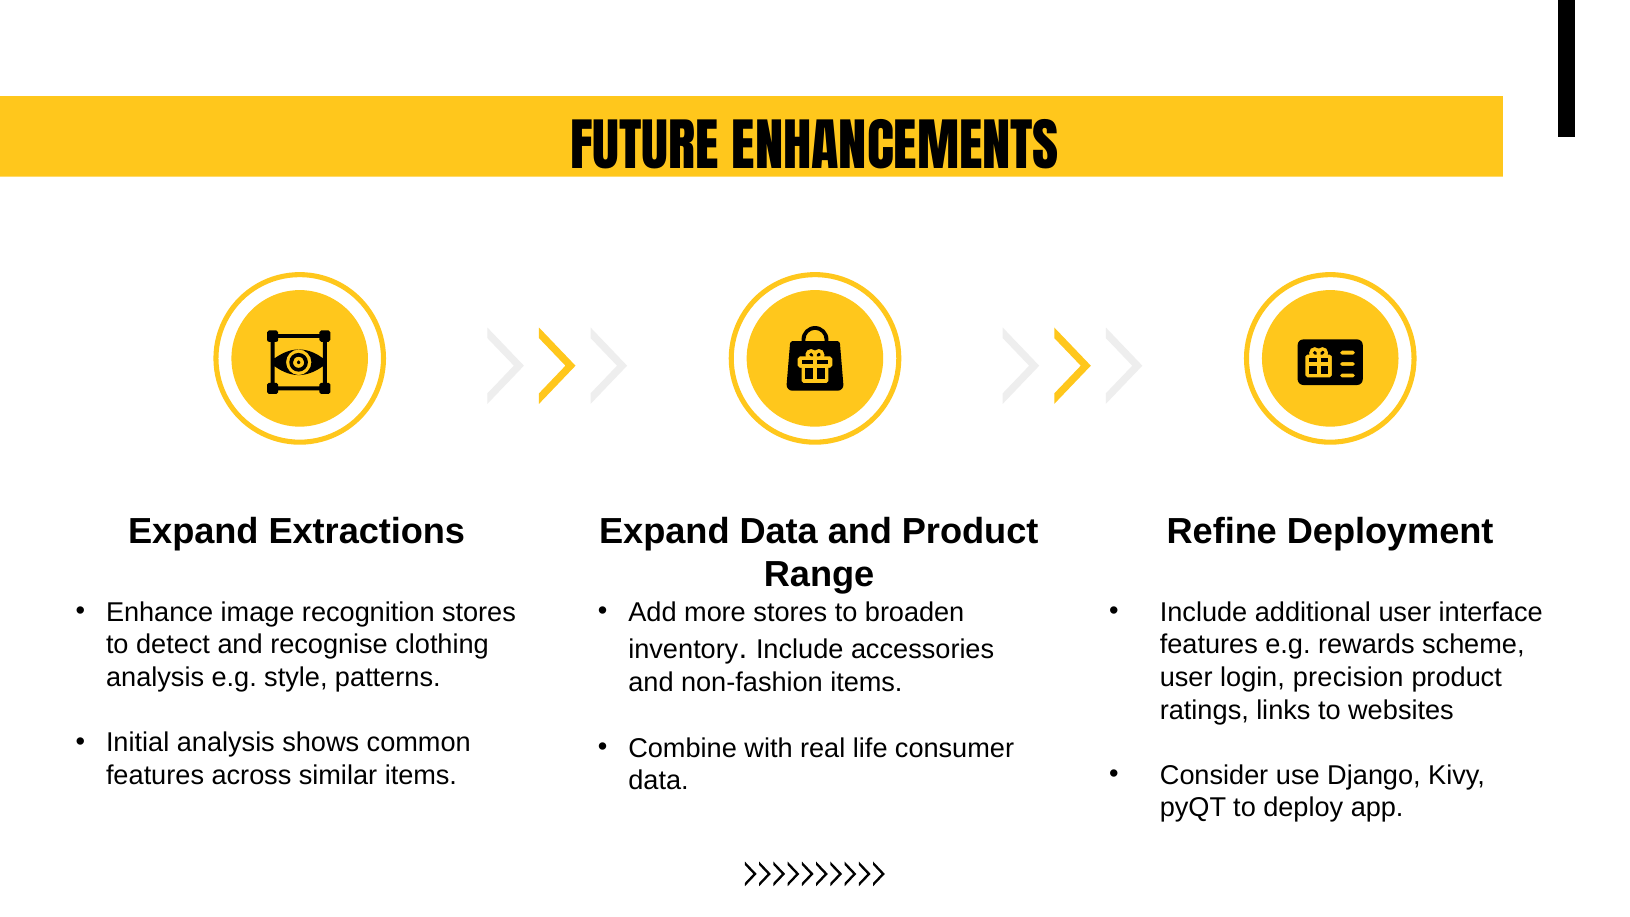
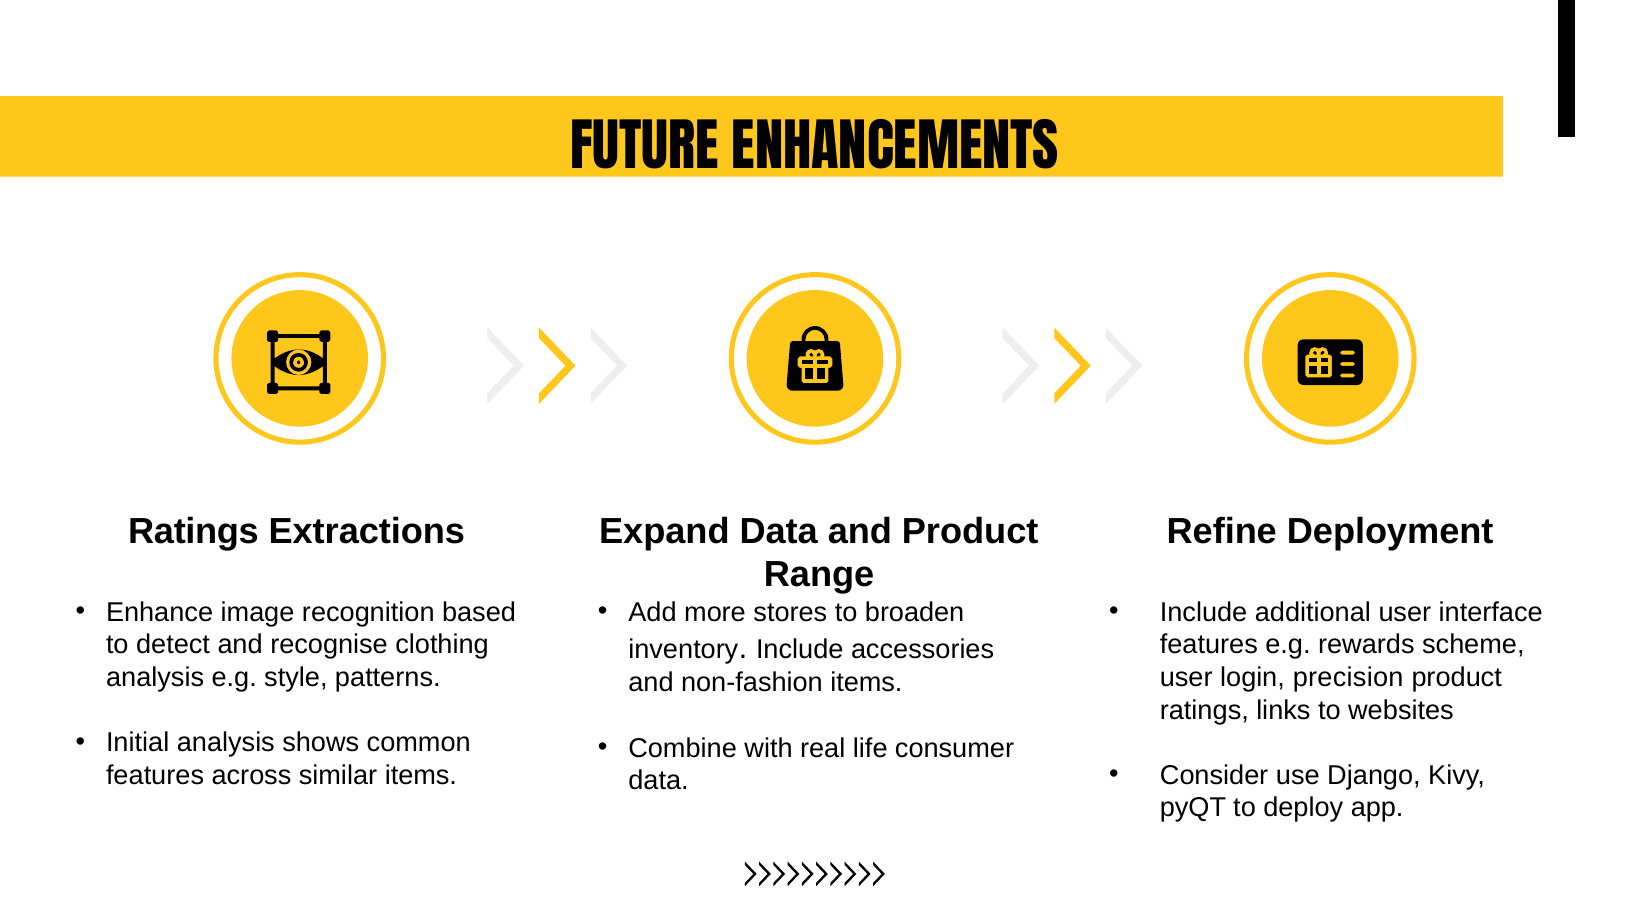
Expand at (193, 531): Expand -> Ratings
recognition stores: stores -> based
